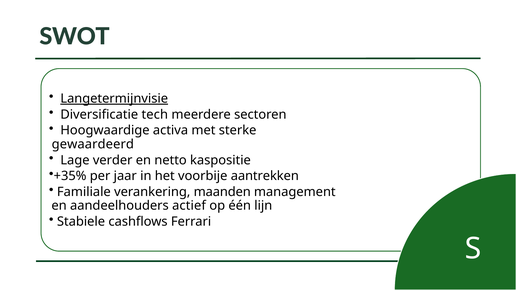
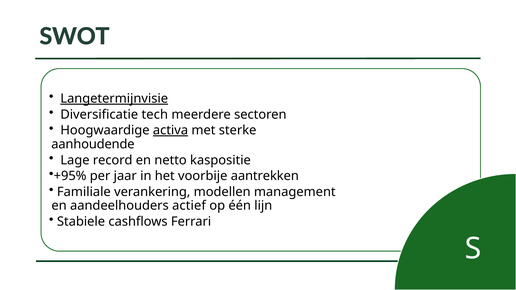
activa underline: none -> present
gewaardeerd: gewaardeerd -> aanhoudende
verder: verder -> record
+35%: +35% -> +95%
maanden: maanden -> modellen
